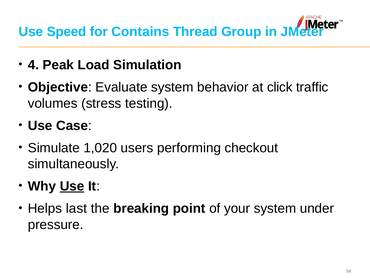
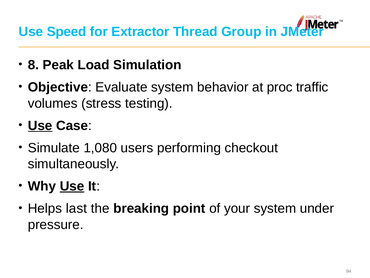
Contains: Contains -> Extractor
4: 4 -> 8
click: click -> proc
Use at (40, 125) underline: none -> present
1,020: 1,020 -> 1,080
